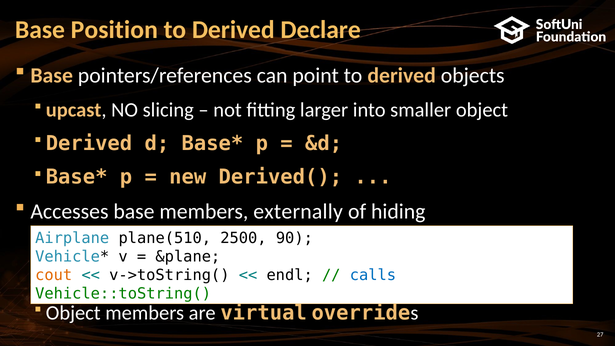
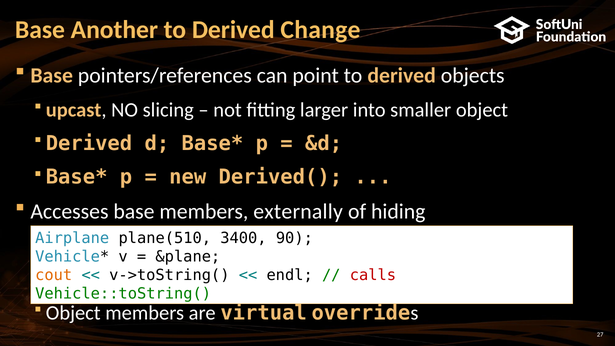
Position: Position -> Another
Declare: Declare -> Change
2500: 2500 -> 3400
calls colour: blue -> red
